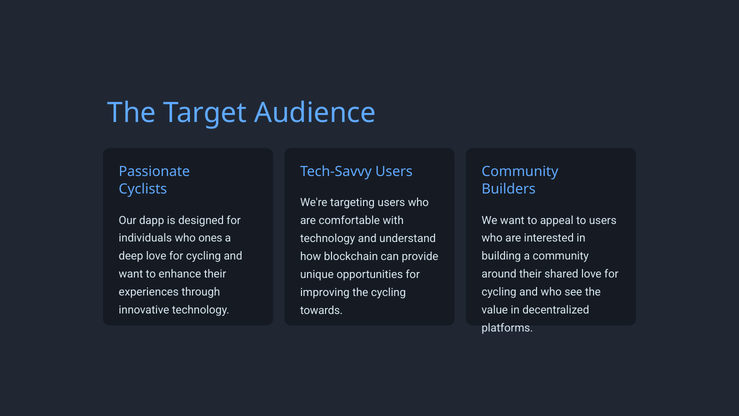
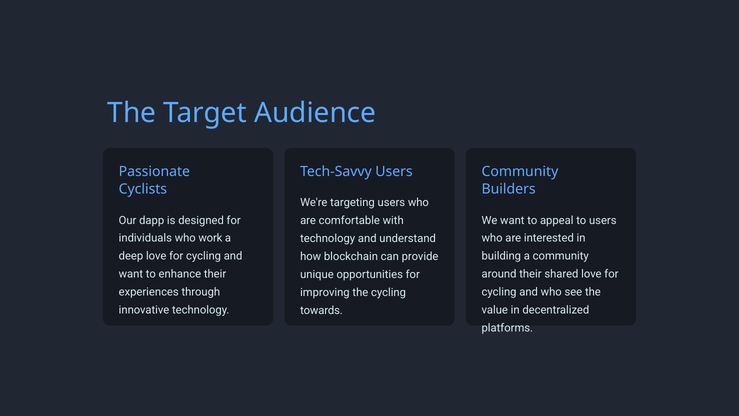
ones: ones -> work
